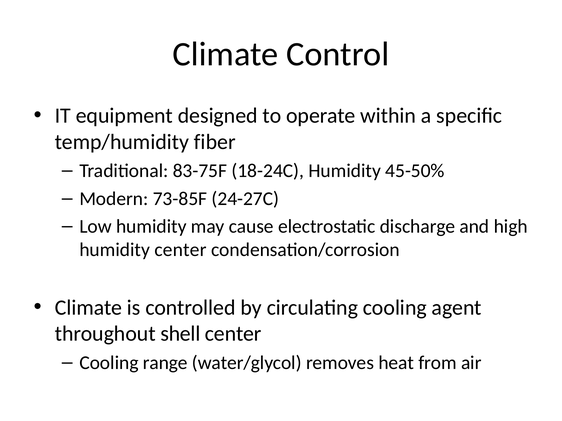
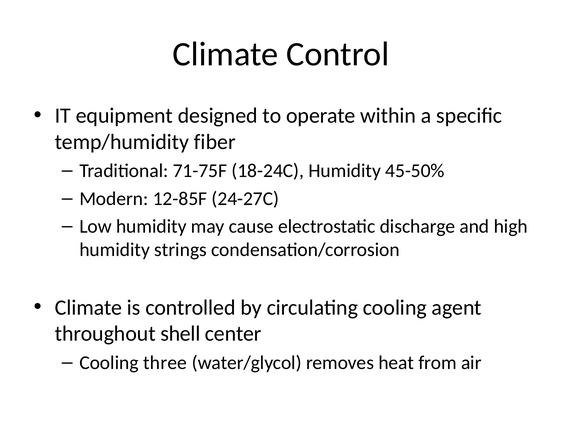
83-75F: 83-75F -> 71-75F
73-85F: 73-85F -> 12-85F
humidity center: center -> strings
range: range -> three
